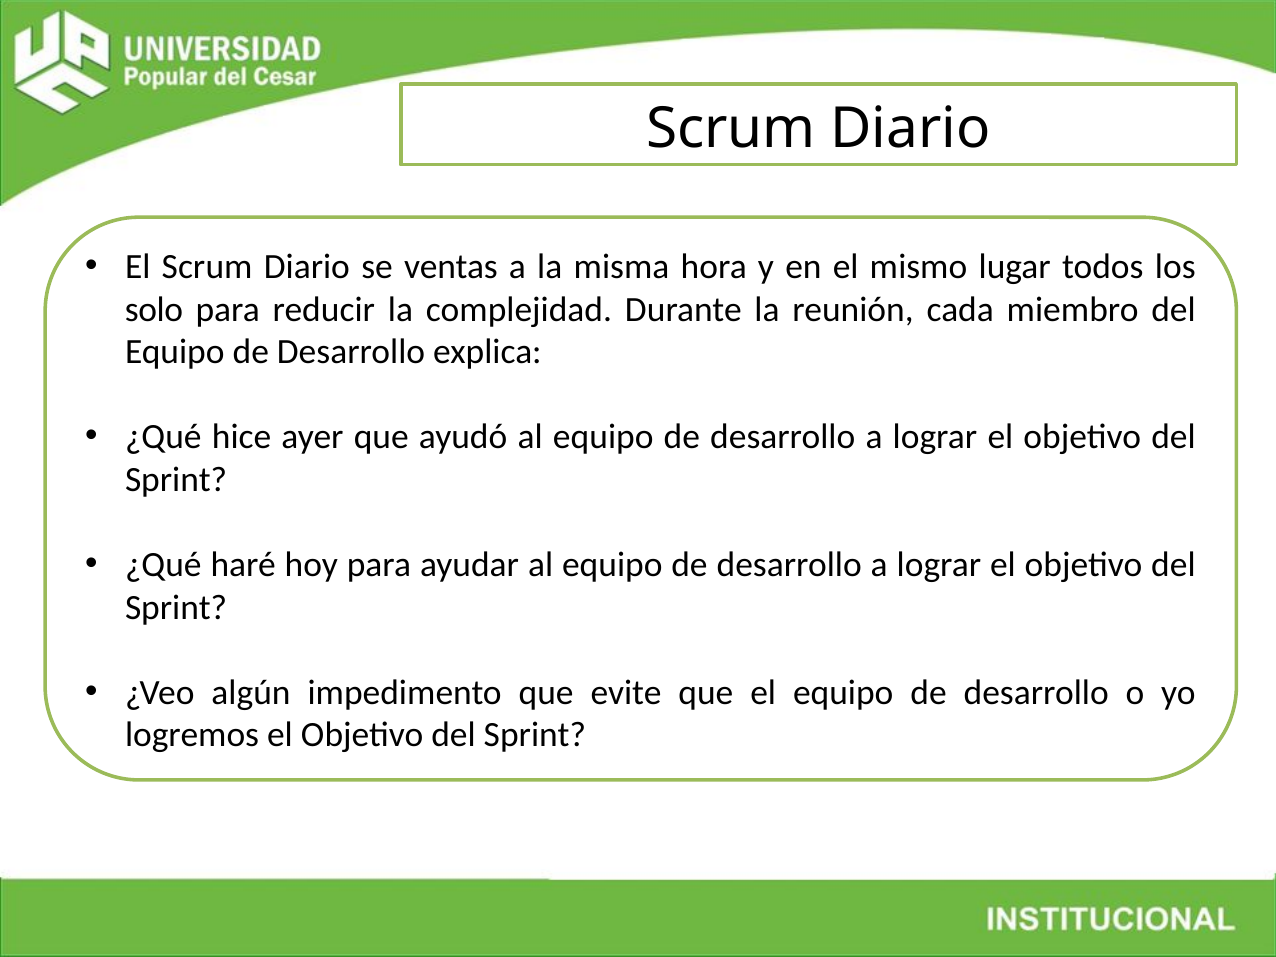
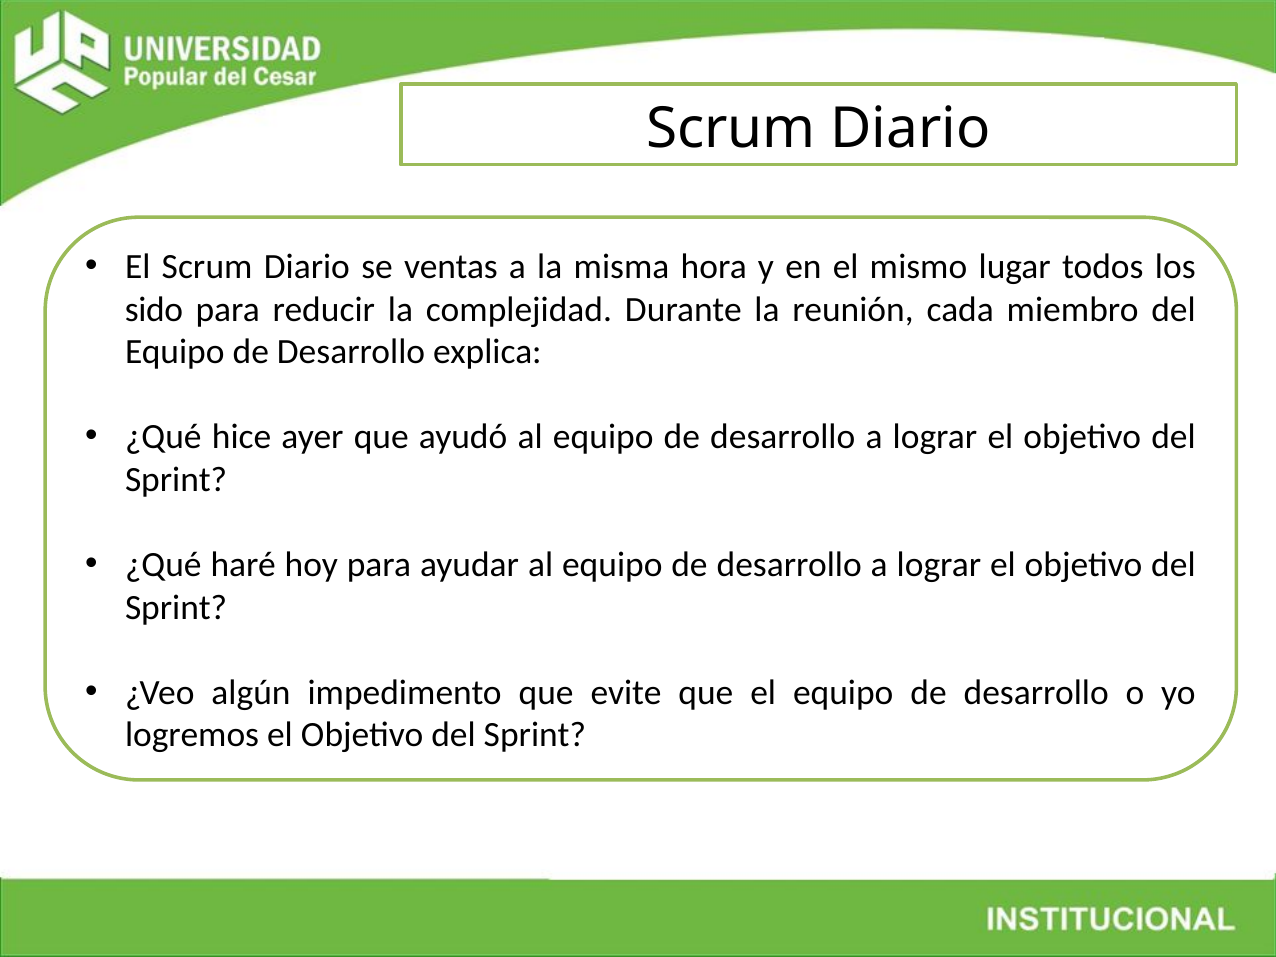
solo: solo -> sido
